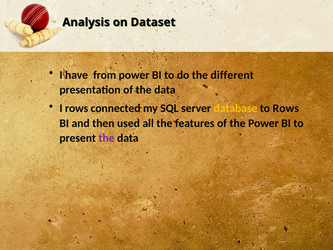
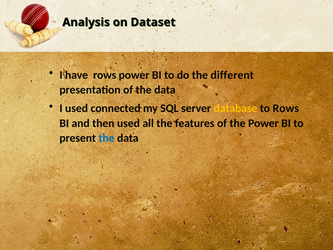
have from: from -> rows
I rows: rows -> used
the at (107, 138) colour: purple -> blue
